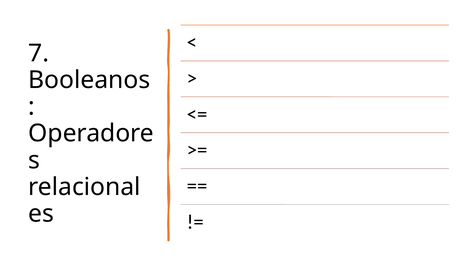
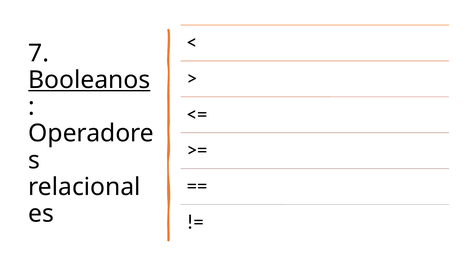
Booleanos underline: none -> present
